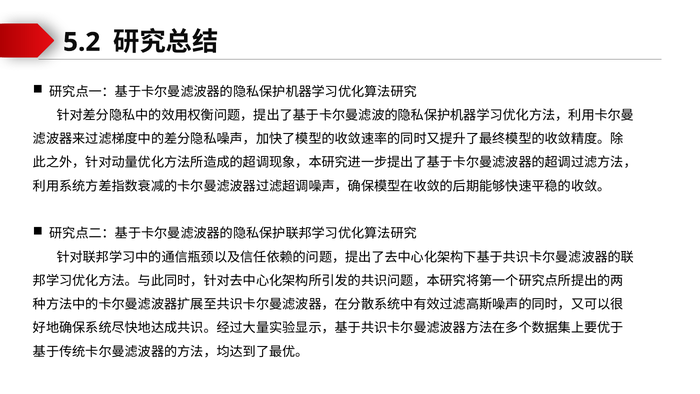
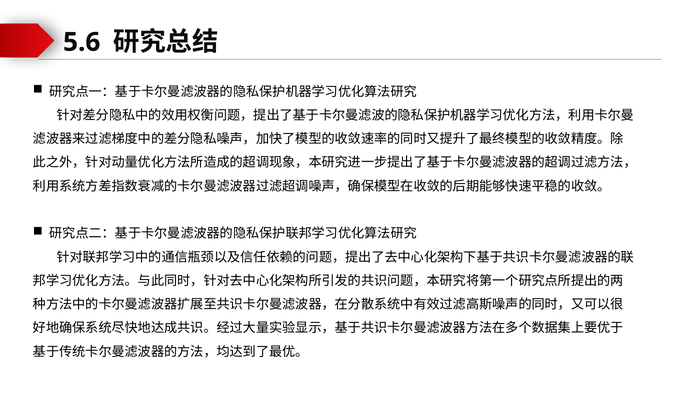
5.2: 5.2 -> 5.6
